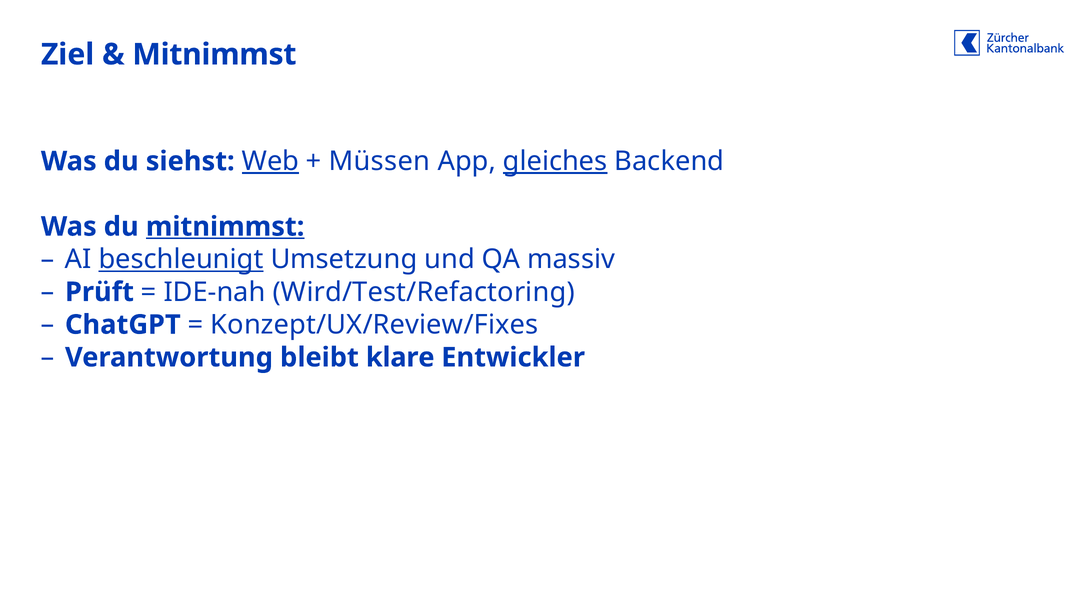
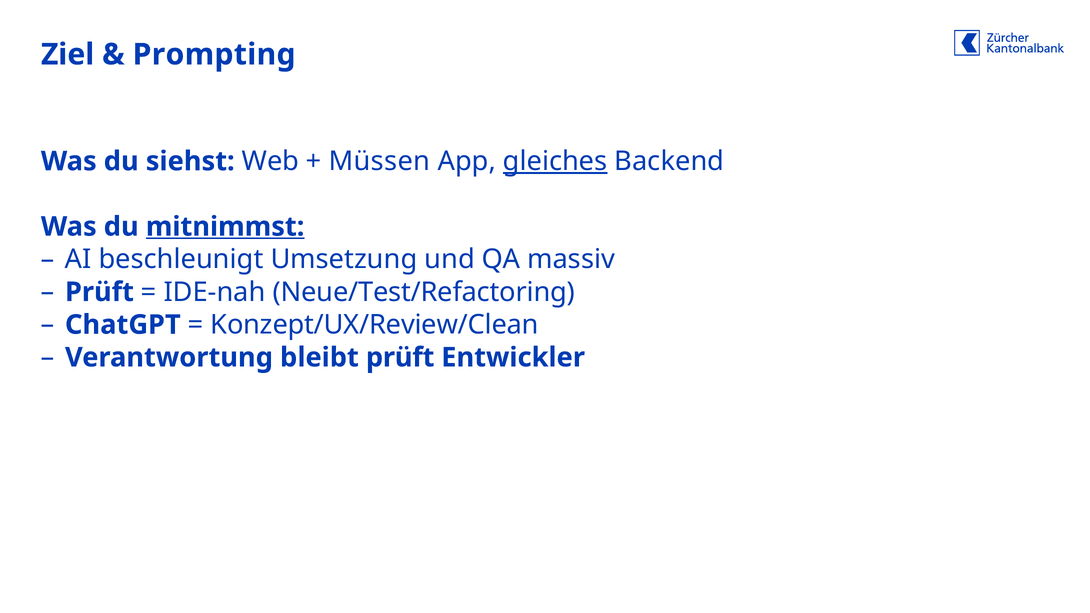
Mitnimmst at (214, 55): Mitnimmst -> Prompting
Web underline: present -> none
beschleunigt underline: present -> none
Wird/Test/Refactoring: Wird/Test/Refactoring -> Neue/Test/Refactoring
Konzept/UX/Review/Fixes: Konzept/UX/Review/Fixes -> Konzept/UX/Review/Clean
bleibt klare: klare -> prüft
